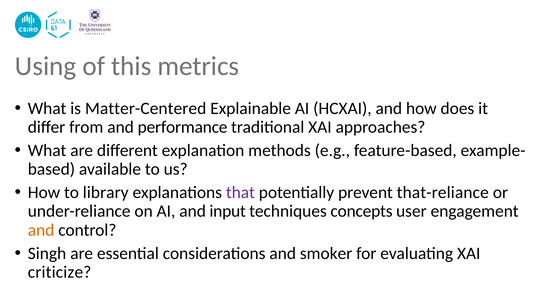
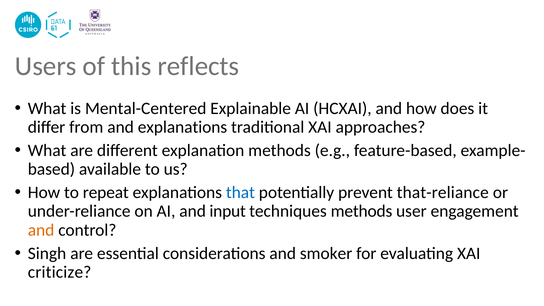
Using: Using -> Users
metrics: metrics -> reflects
Matter-Centered: Matter-Centered -> Mental-Centered
and performance: performance -> explanations
library: library -> repeat
that colour: purple -> blue
techniques concepts: concepts -> methods
